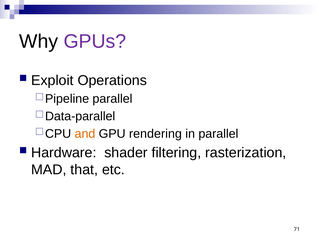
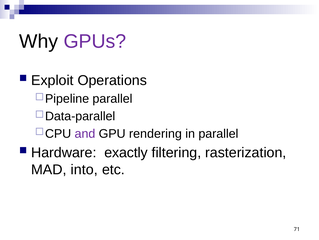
and colour: orange -> purple
shader: shader -> exactly
that: that -> into
